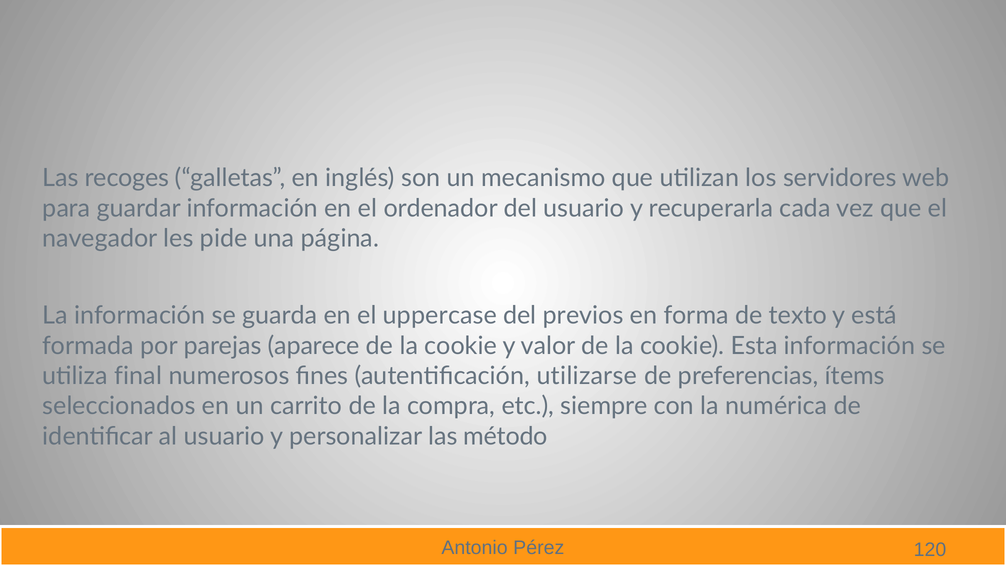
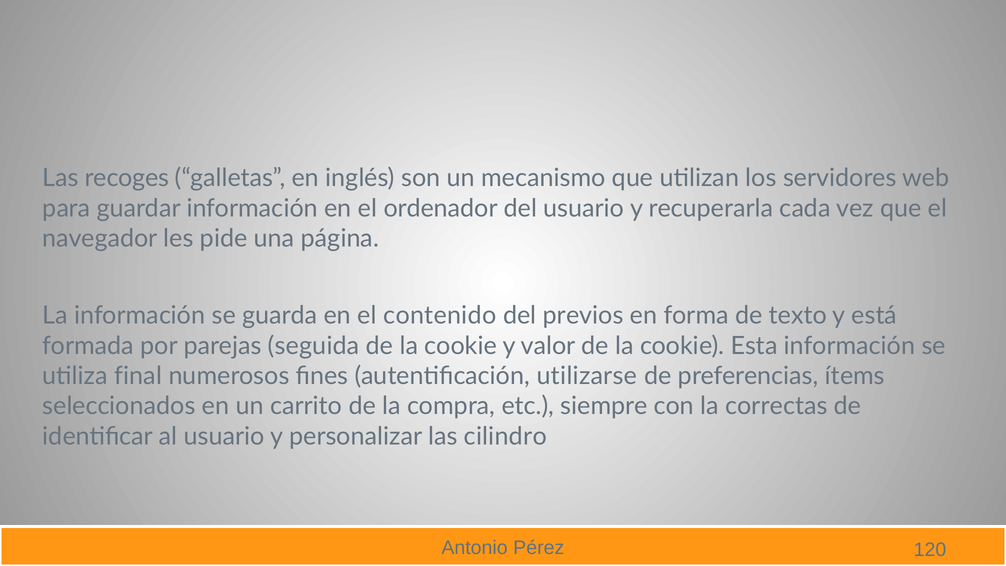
uppercase: uppercase -> contenido
aparece: aparece -> seguida
numérica: numérica -> correctas
método: método -> cilindro
